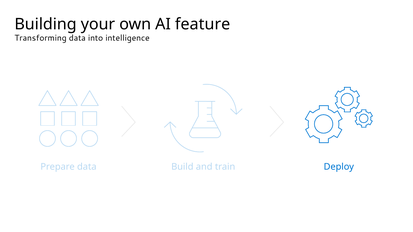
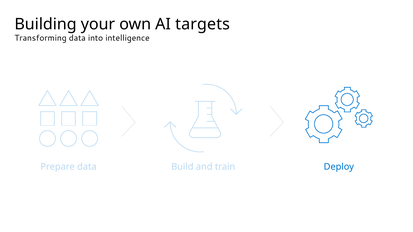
feature: feature -> targets
